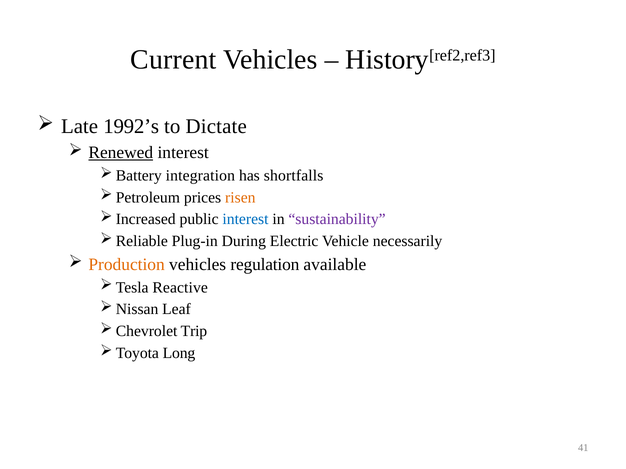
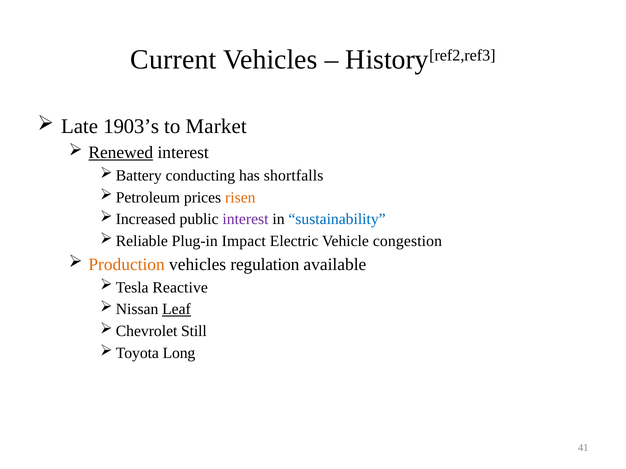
1992’s: 1992’s -> 1903’s
Dictate: Dictate -> Market
integration: integration -> conducting
interest at (245, 220) colour: blue -> purple
sustainability colour: purple -> blue
During: During -> Impact
necessarily: necessarily -> congestion
Leaf underline: none -> present
Trip: Trip -> Still
